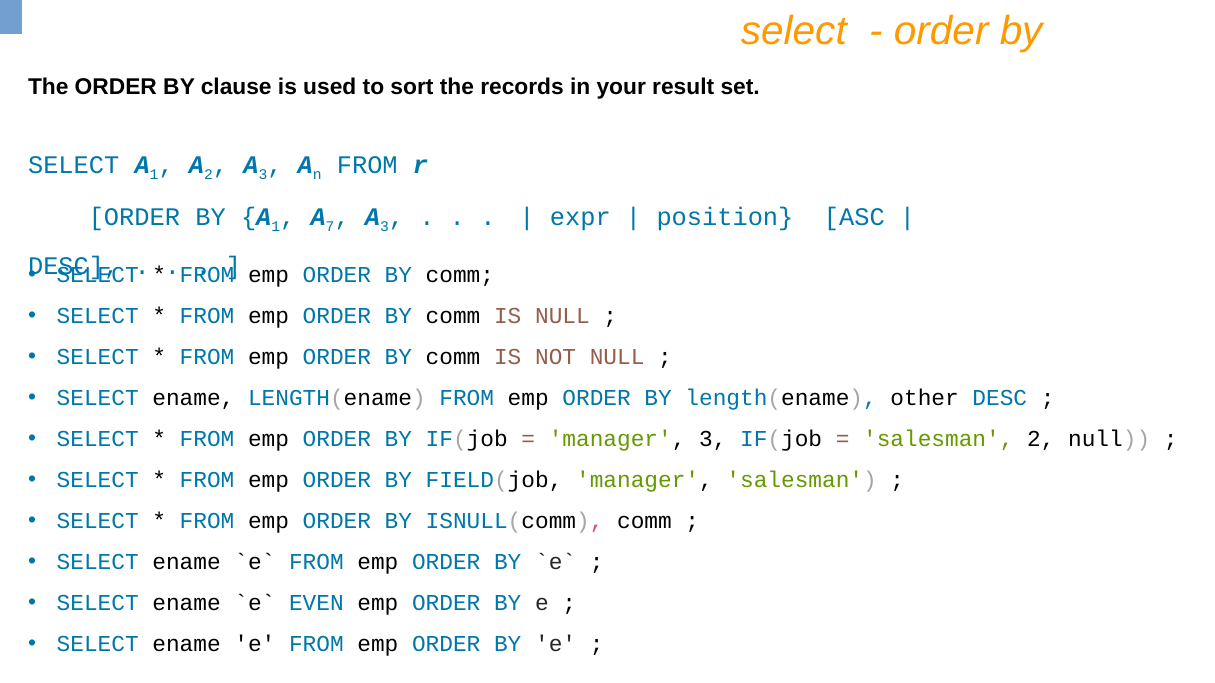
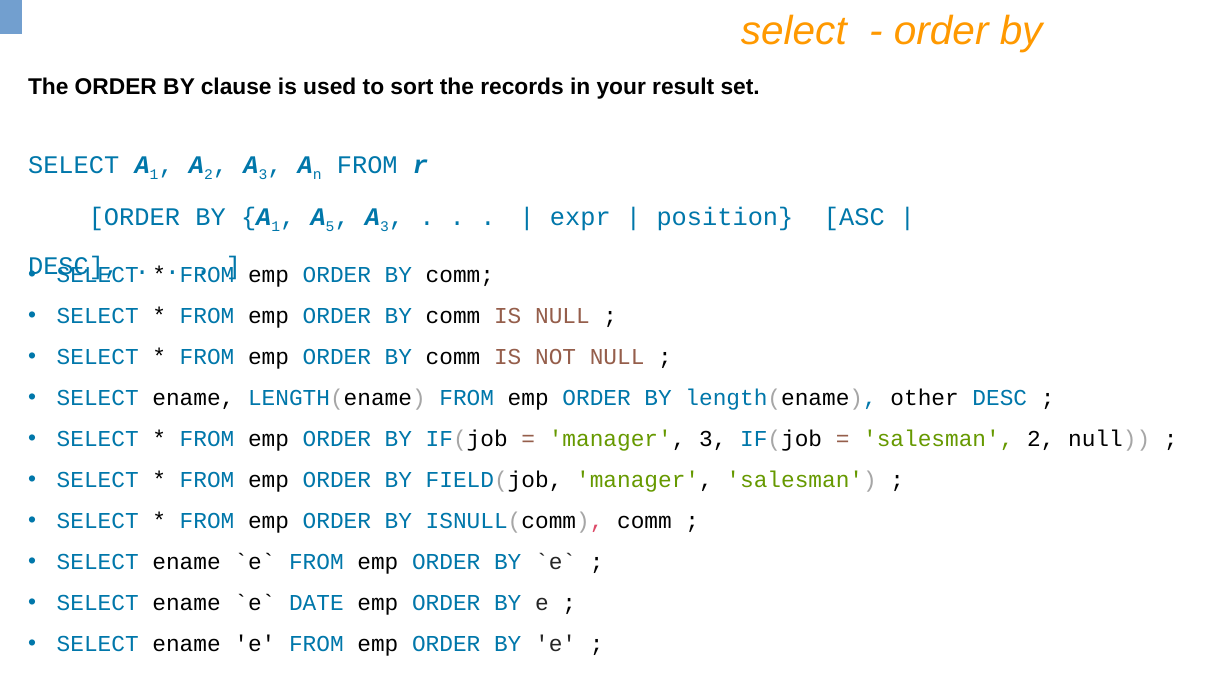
7: 7 -> 5
EVEN: EVEN -> DATE
